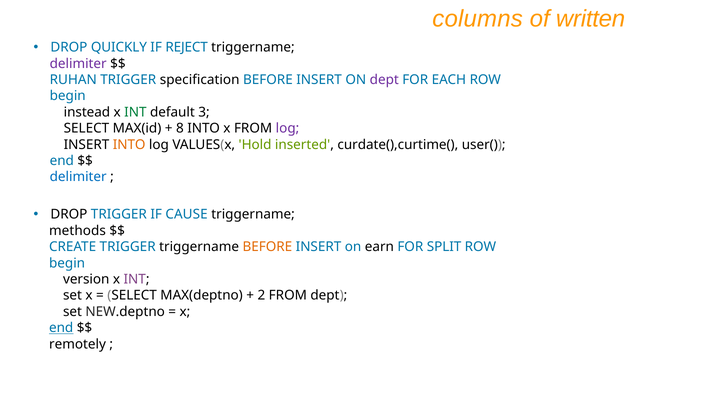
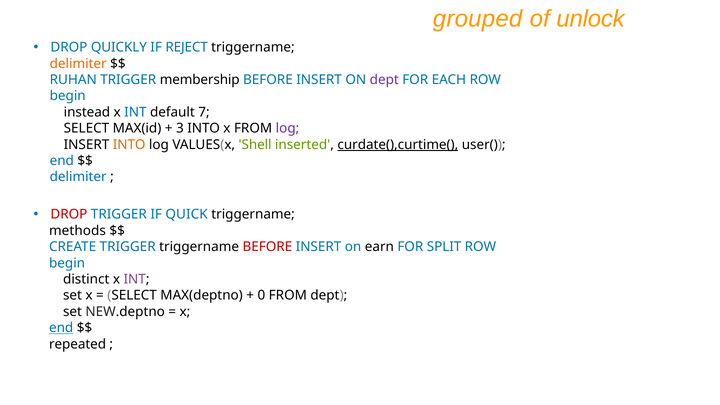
columns: columns -> grouped
written: written -> unlock
delimiter at (78, 64) colour: purple -> orange
specification: specification -> membership
INT at (135, 112) colour: green -> blue
3: 3 -> 7
8: 8 -> 3
Hold: Hold -> Shell
curdate(),curtime( underline: none -> present
DROP at (69, 215) colour: black -> red
CAUSE: CAUSE -> QUICK
BEFORE at (267, 247) colour: orange -> red
version: version -> distinct
2: 2 -> 0
remotely: remotely -> repeated
